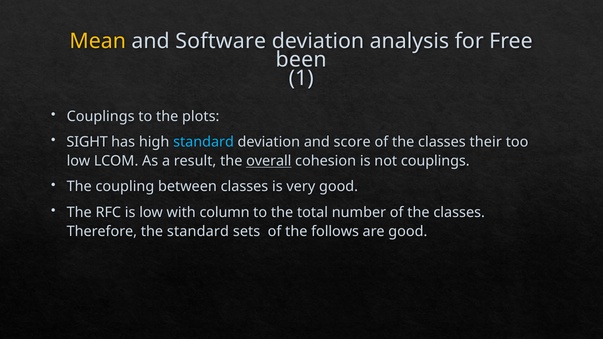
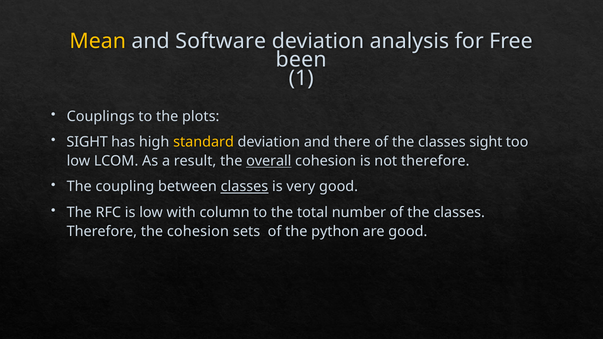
standard at (204, 142) colour: light blue -> yellow
score: score -> there
classes their: their -> sight
not couplings: couplings -> therefore
classes at (244, 187) underline: none -> present
the standard: standard -> cohesion
follows: follows -> python
